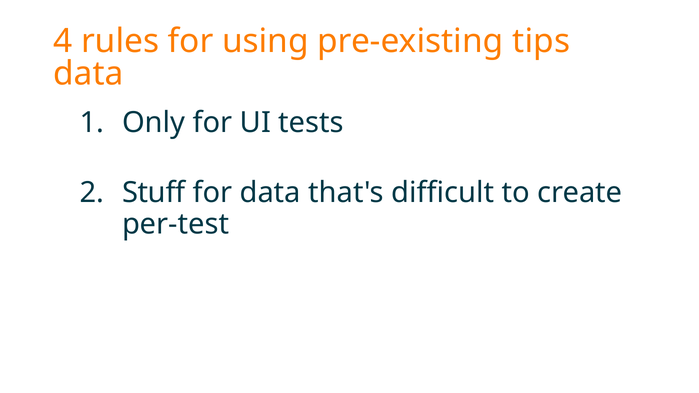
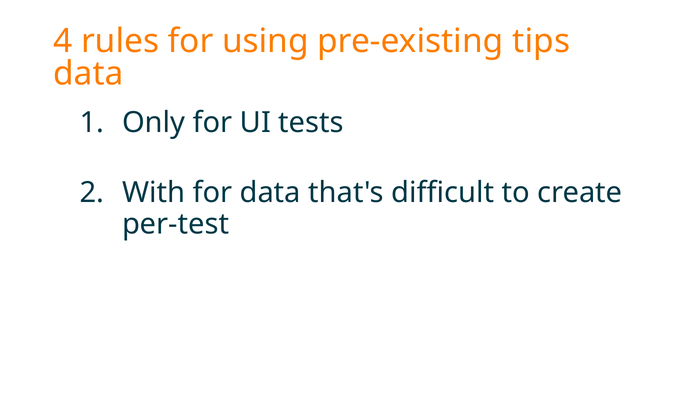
Stuff: Stuff -> With
